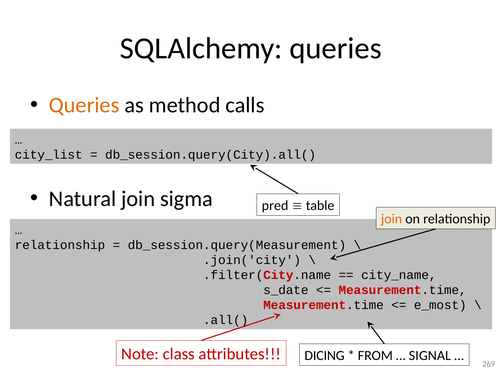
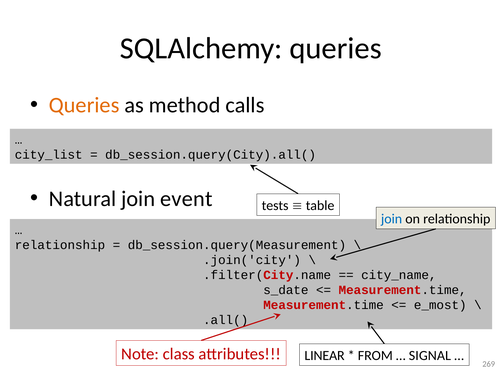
sigma: sigma -> event
pred: pred -> tests
join at (392, 219) colour: orange -> blue
DICING: DICING -> LINEAR
